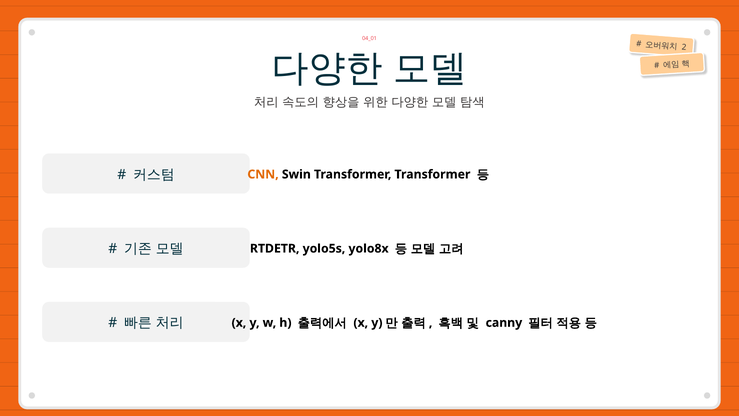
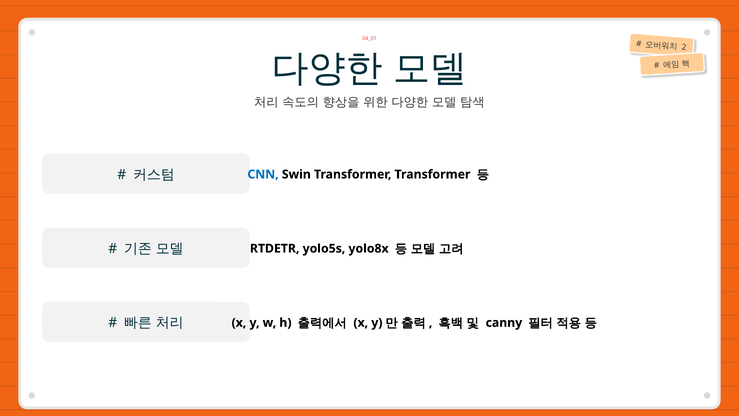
CNN colour: orange -> blue
